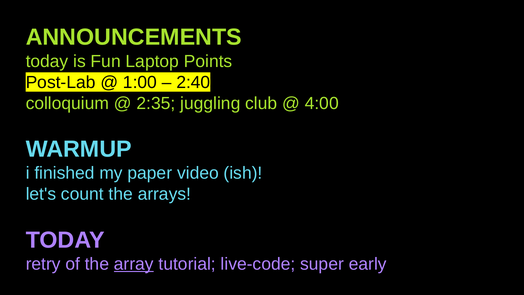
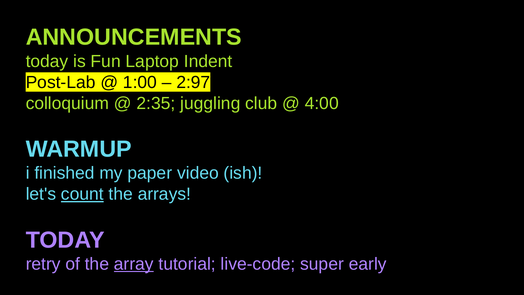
Points: Points -> Indent
2:40: 2:40 -> 2:97
count underline: none -> present
